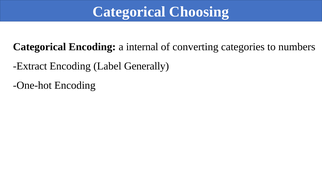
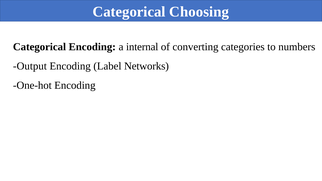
Extract: Extract -> Output
Generally: Generally -> Networks
